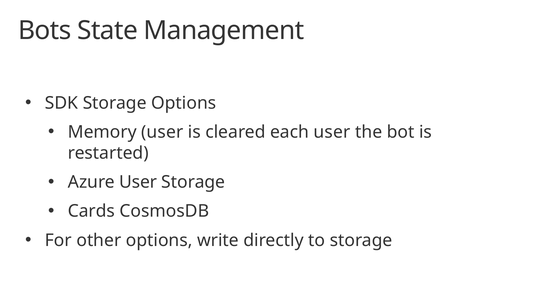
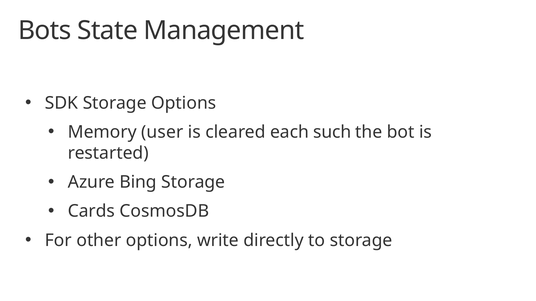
each user: user -> such
Azure User: User -> Bing
